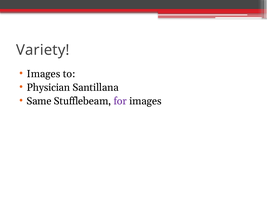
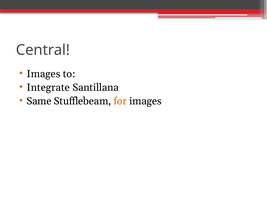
Variety: Variety -> Central
Physician: Physician -> Integrate
for colour: purple -> orange
